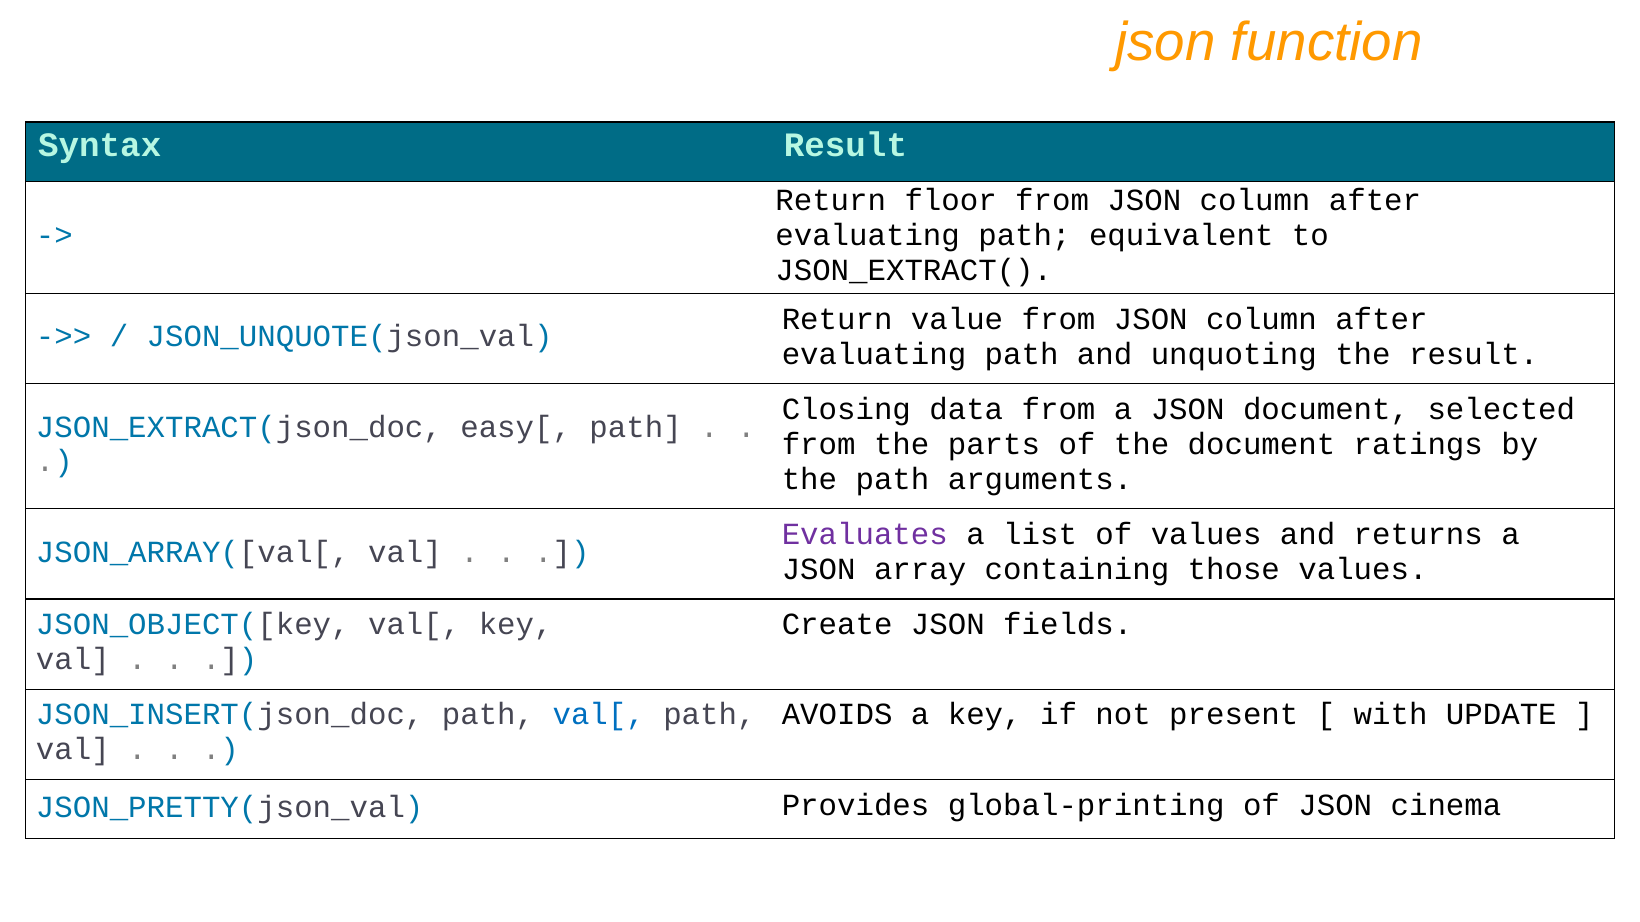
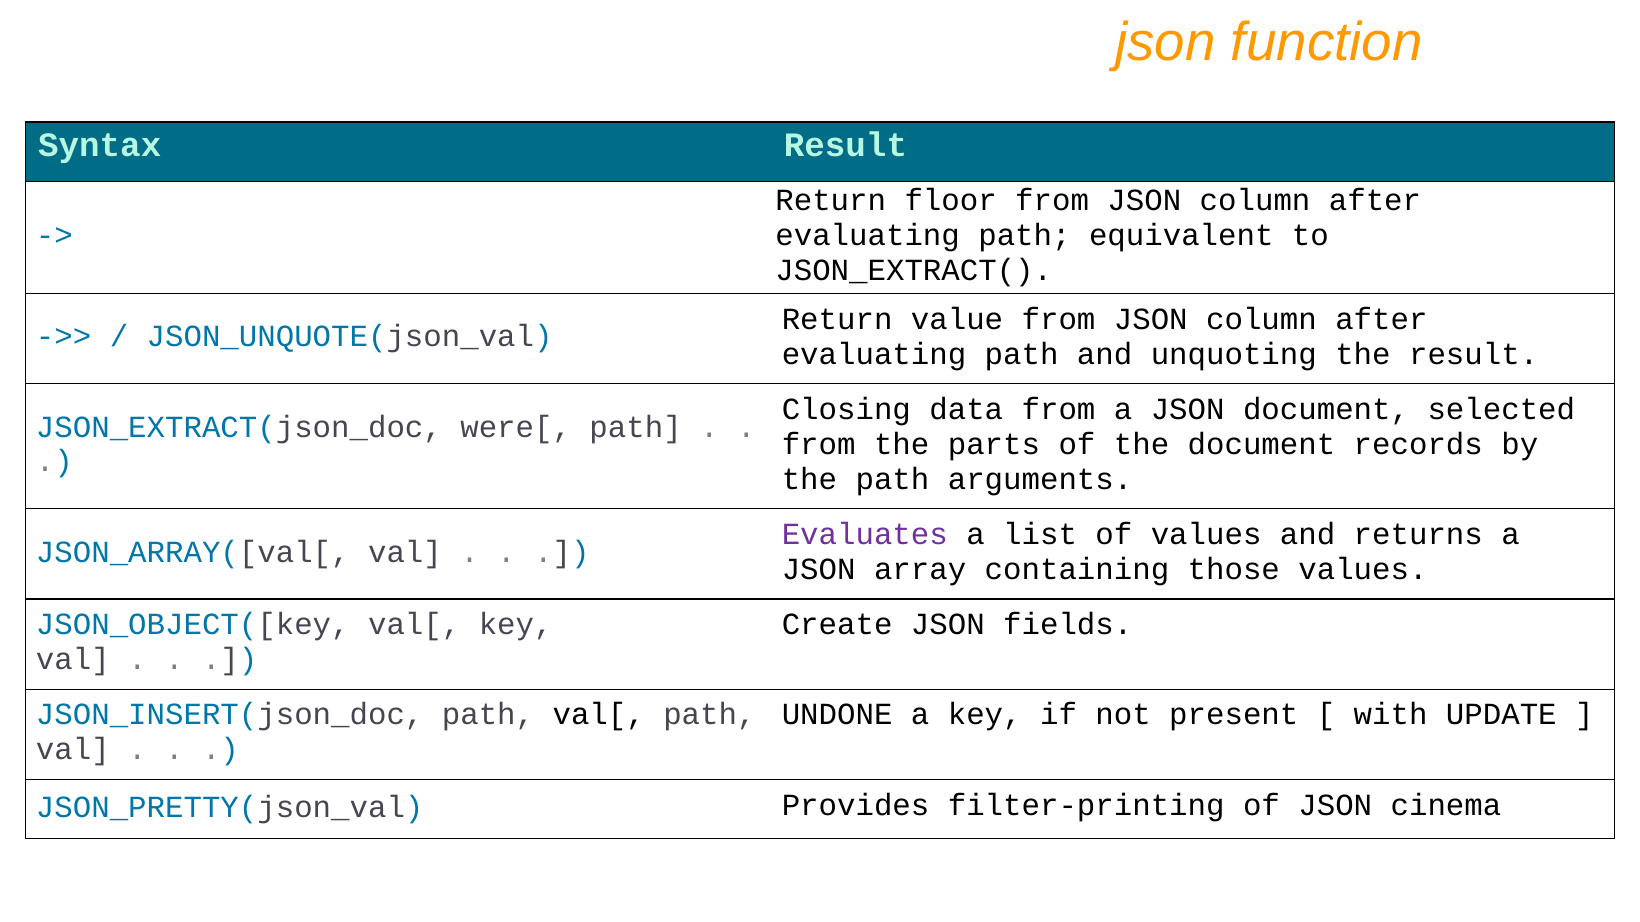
easy[: easy[ -> were[
ratings: ratings -> records
val[ at (599, 715) colour: blue -> black
AVOIDS: AVOIDS -> UNDONE
global-printing: global-printing -> filter-printing
